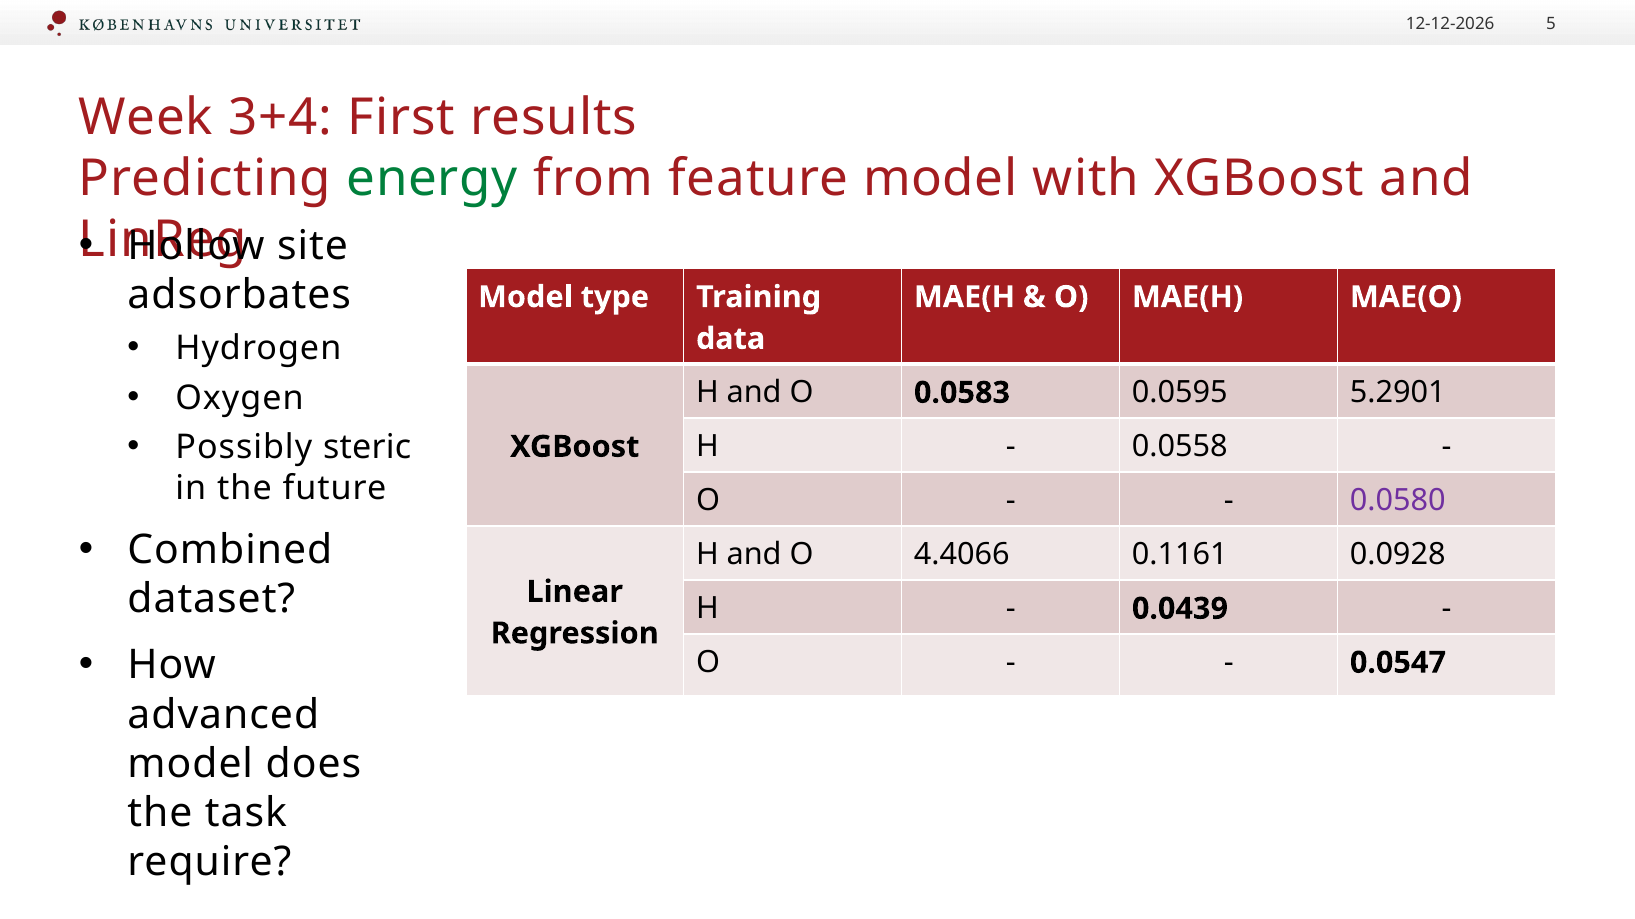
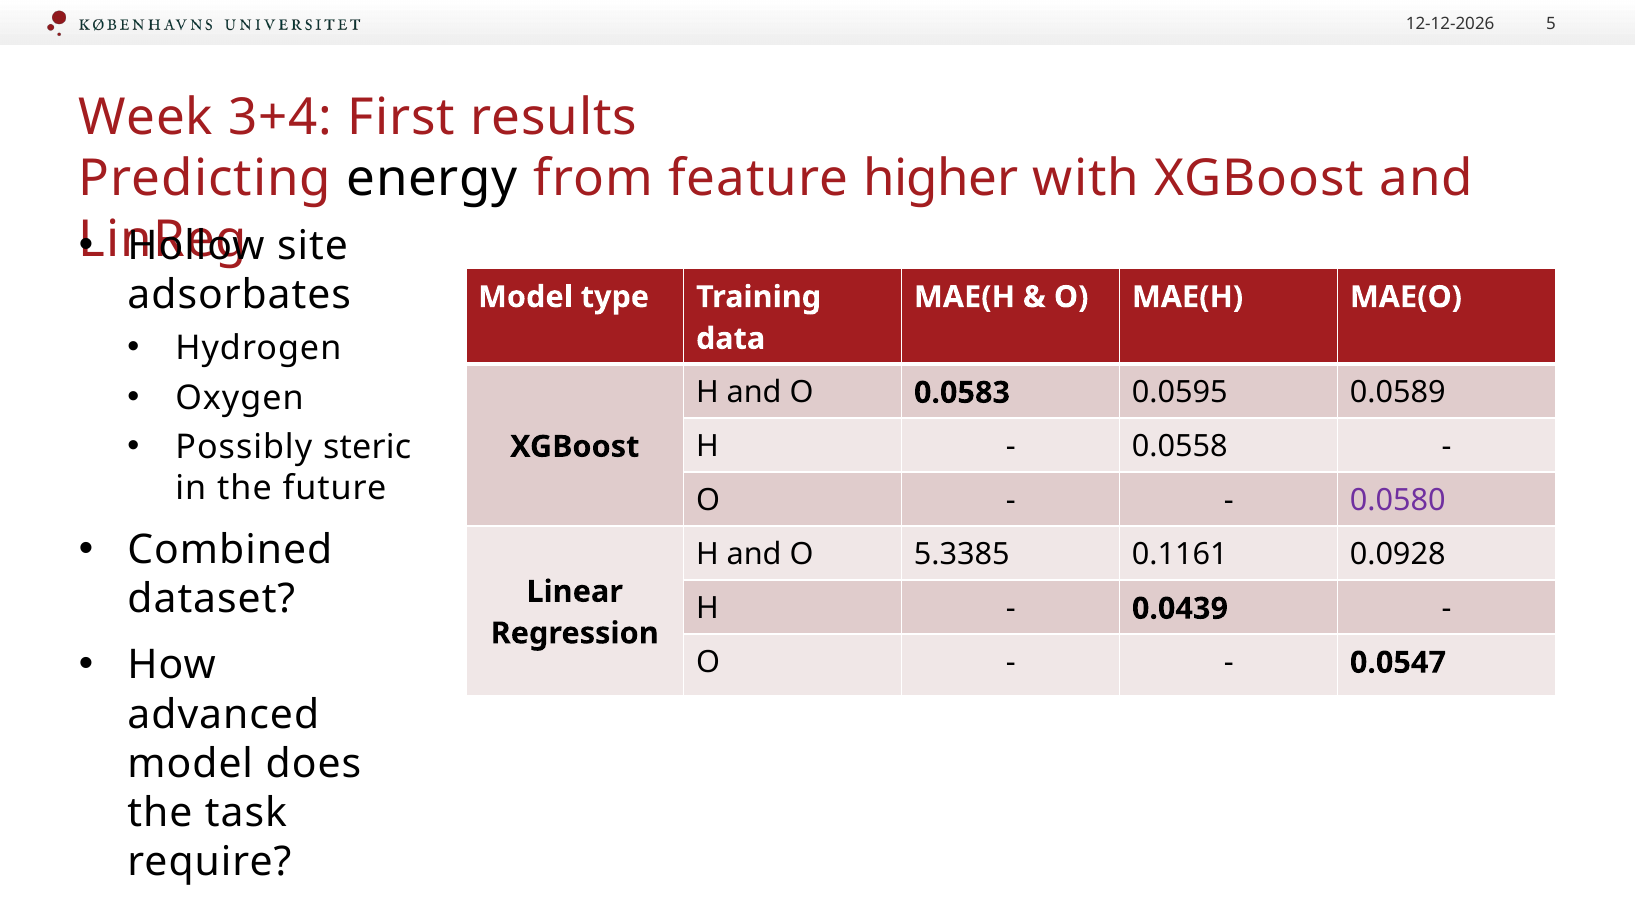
energy colour: green -> black
feature model: model -> higher
5.2901: 5.2901 -> 0.0589
4.4066: 4.4066 -> 5.3385
